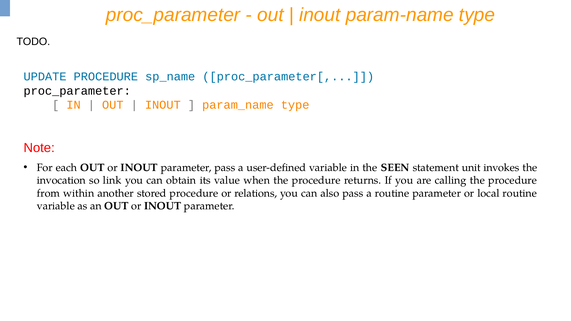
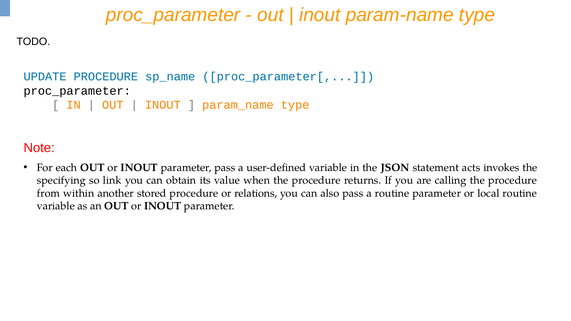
SEEN: SEEN -> JSON
unit: unit -> acts
invocation: invocation -> specifying
